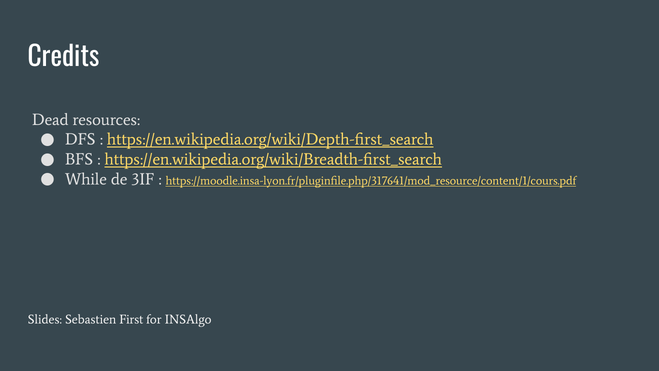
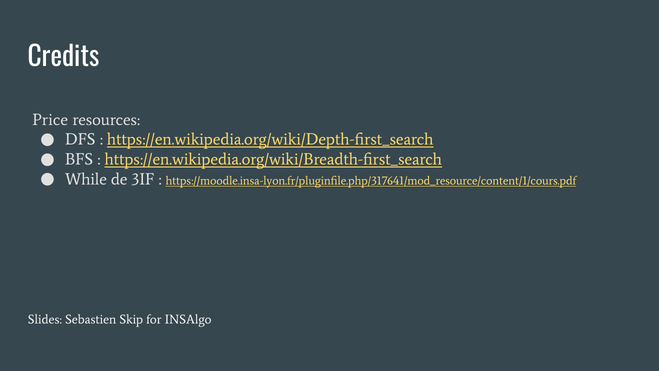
Dead: Dead -> Price
First: First -> Skip
